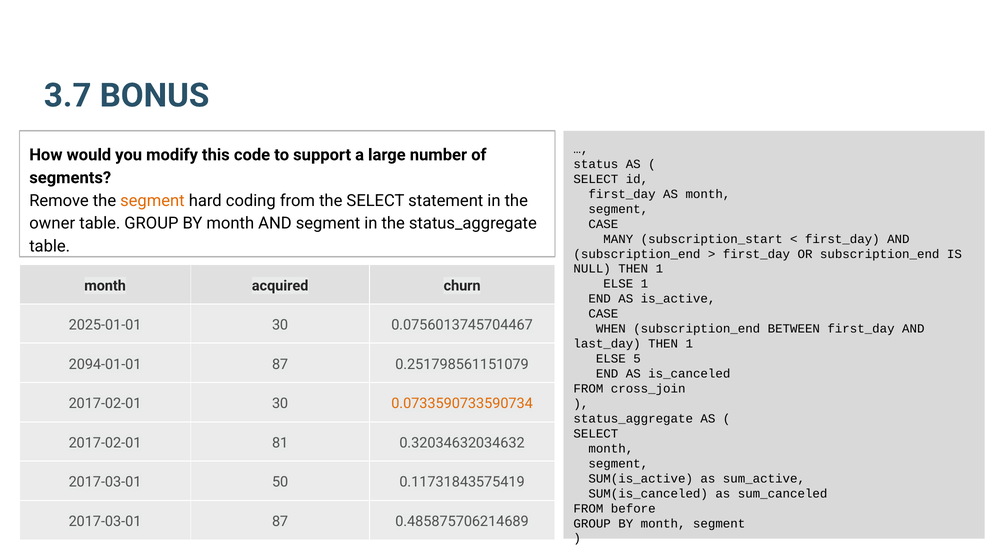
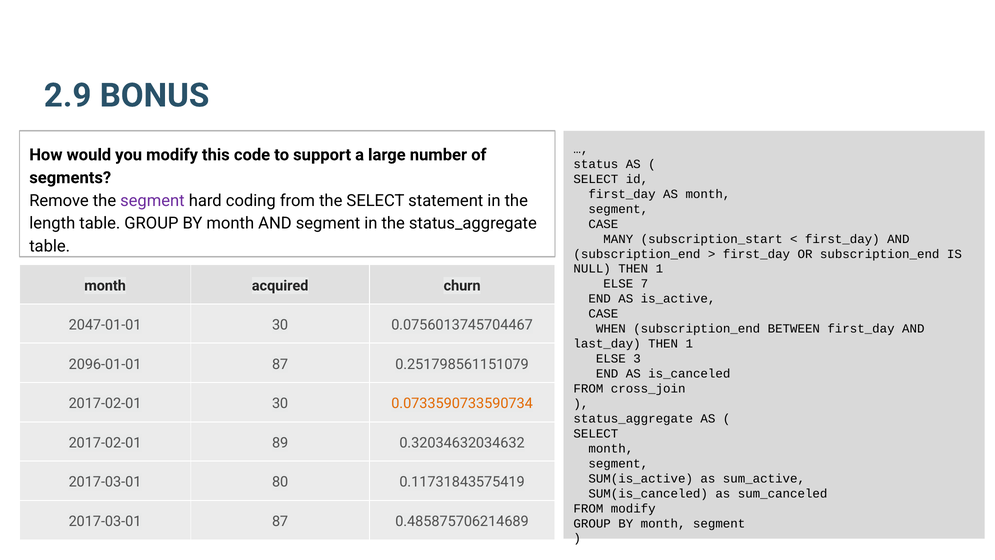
3.7: 3.7 -> 2.9
segment at (152, 200) colour: orange -> purple
owner: owner -> length
ELSE 1: 1 -> 7
2025-01-01: 2025-01-01 -> 2047-01-01
5: 5 -> 3
2094-01-01: 2094-01-01 -> 2096-01-01
81: 81 -> 89
50: 50 -> 80
FROM before: before -> modify
